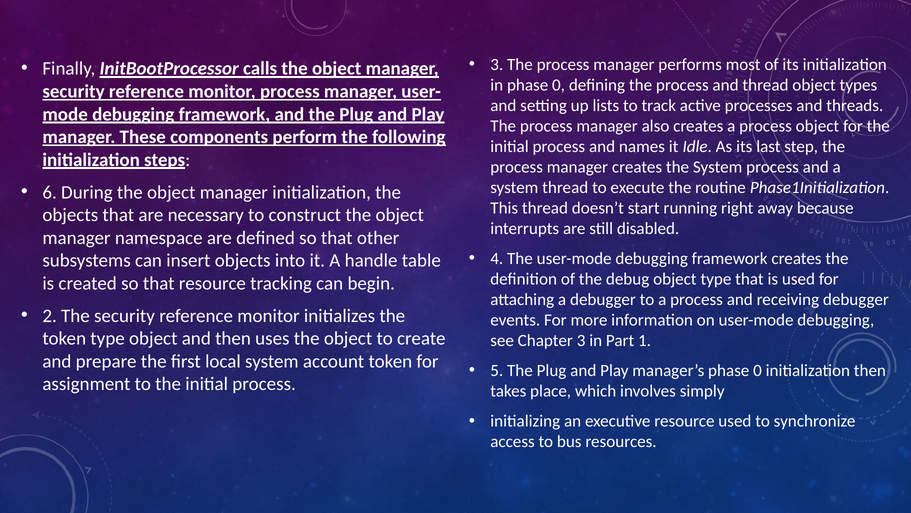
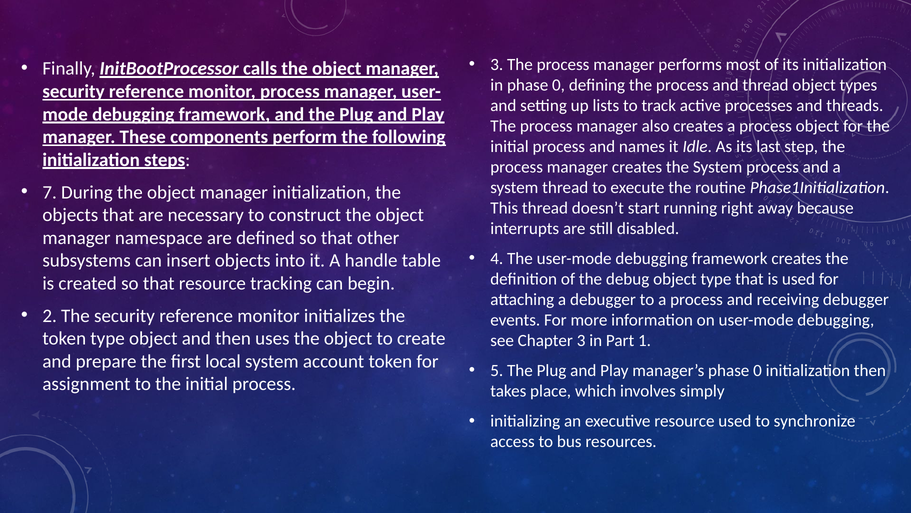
6: 6 -> 7
